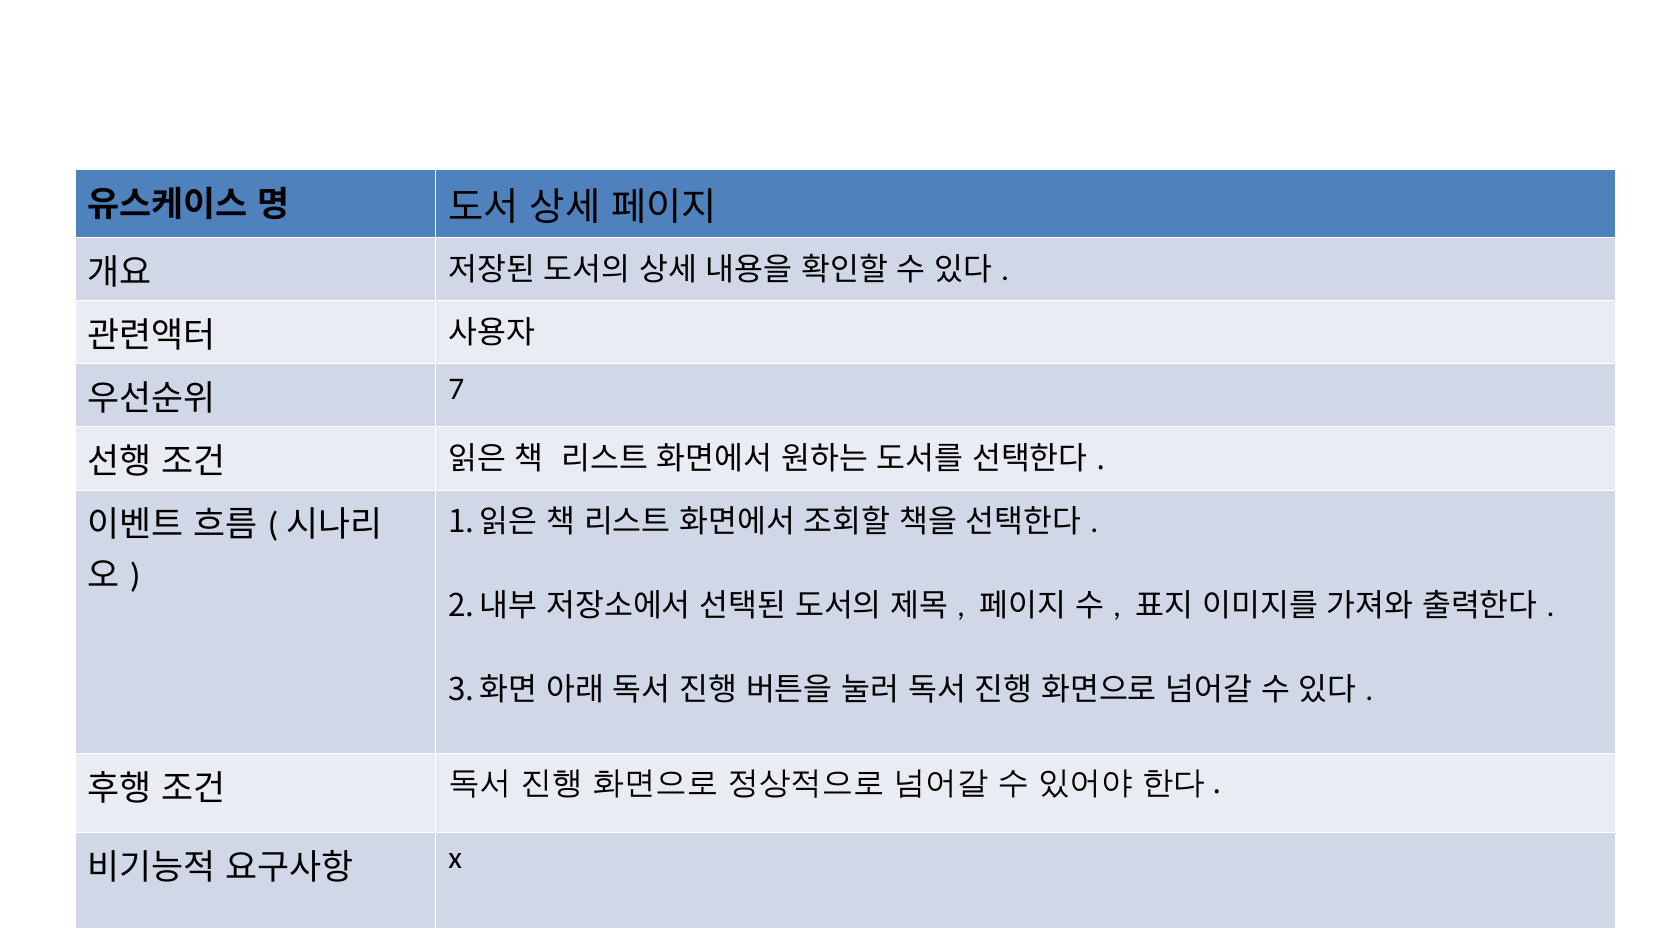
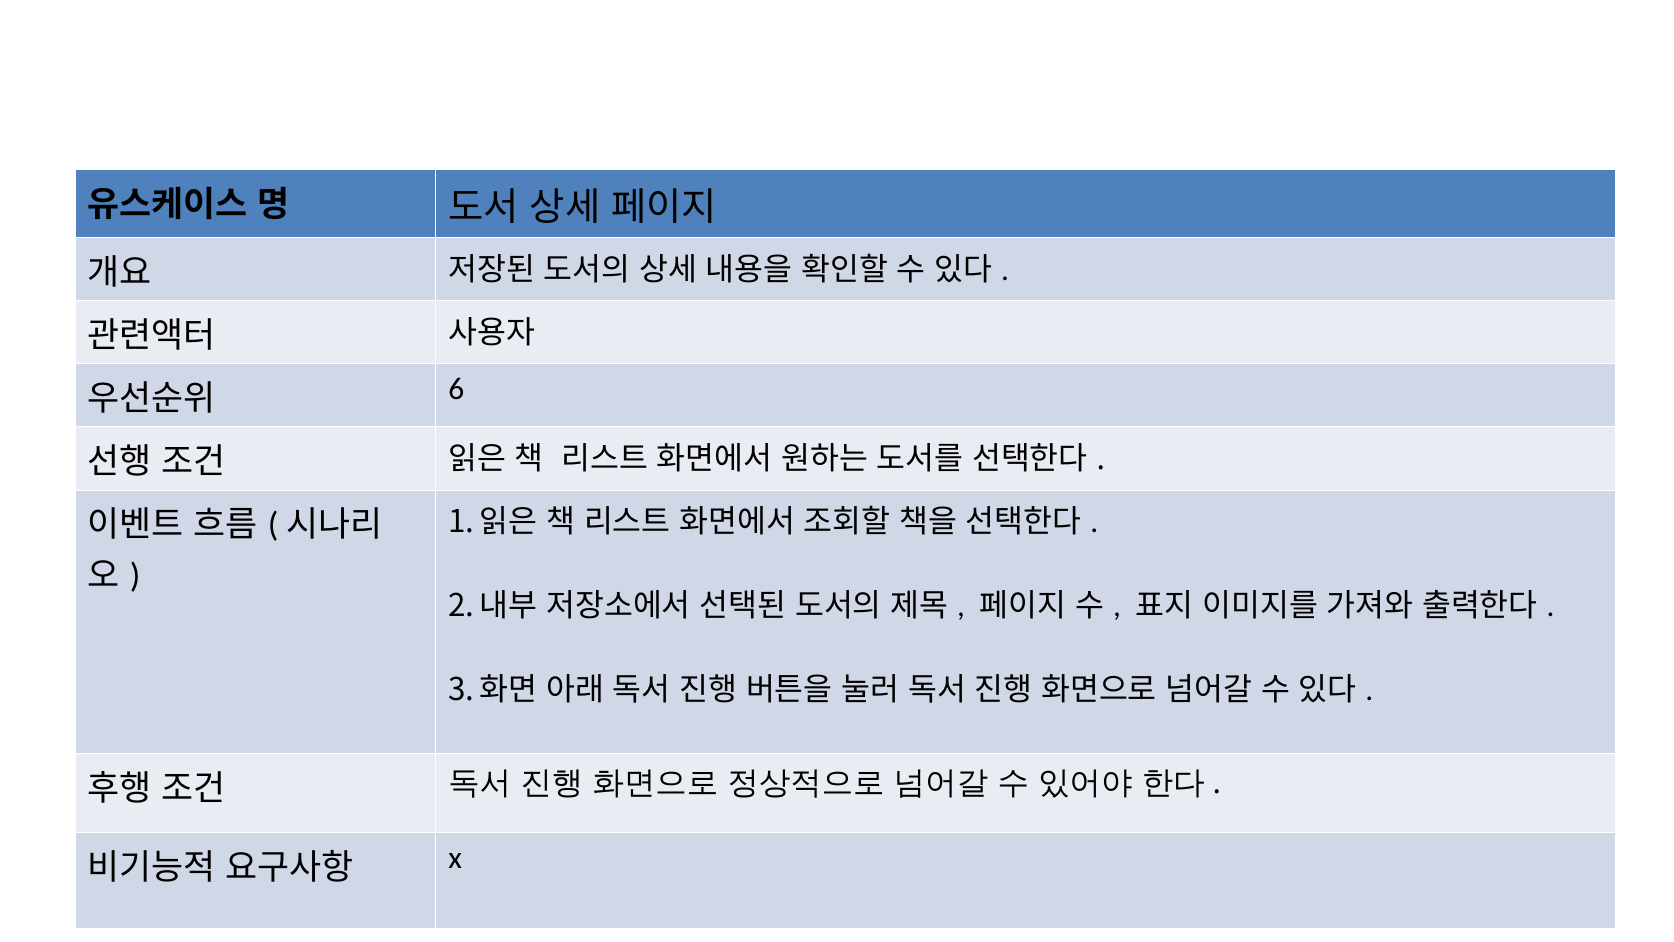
7: 7 -> 6
